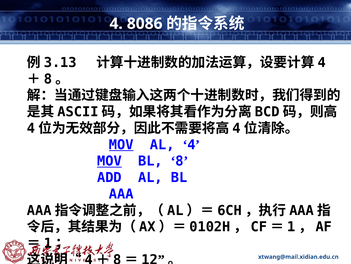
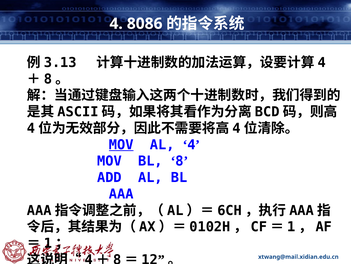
MOV at (109, 161) underline: present -> none
